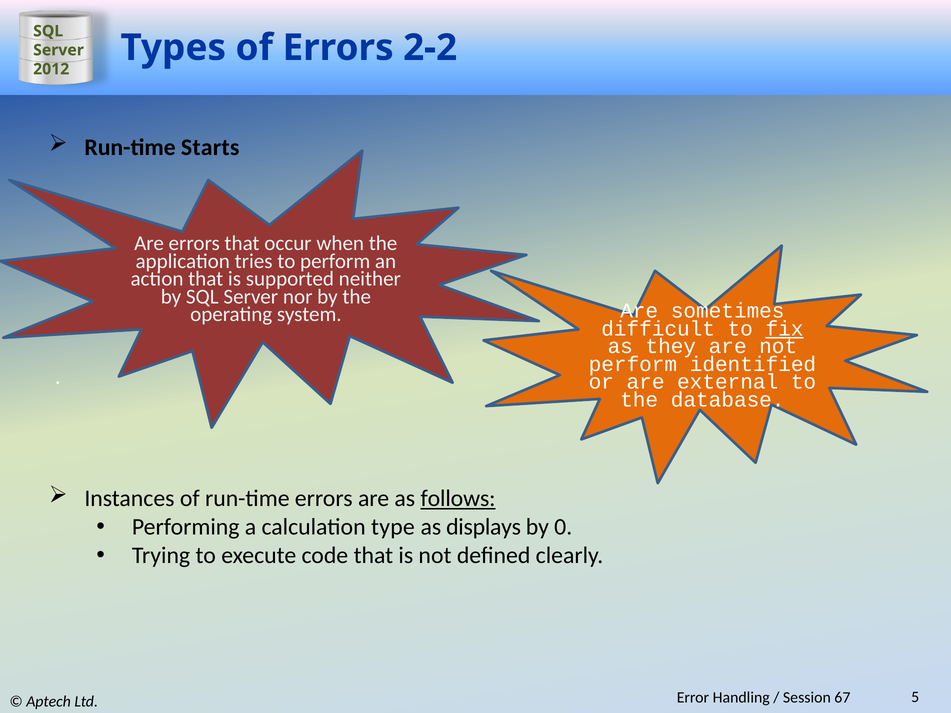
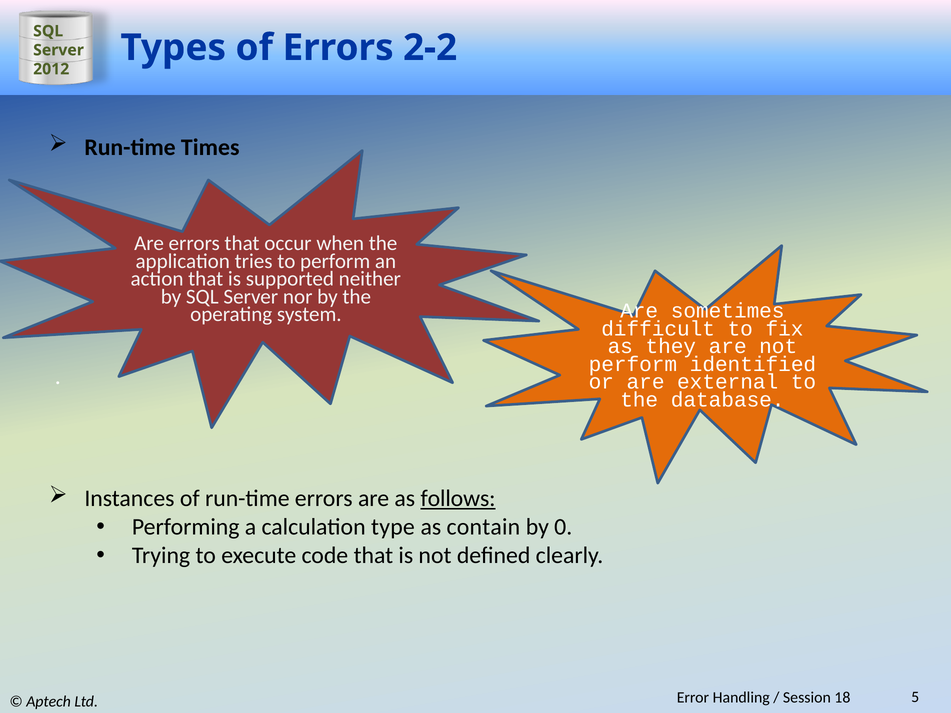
Starts: Starts -> Times
fix underline: present -> none
displays: displays -> contain
67: 67 -> 18
